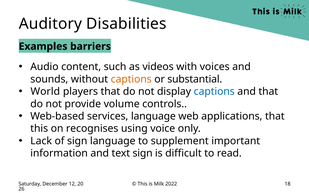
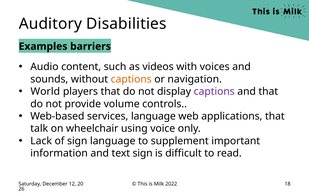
substantial: substantial -> navigation
captions at (214, 92) colour: blue -> purple
this at (39, 129): this -> talk
recognises: recognises -> wheelchair
